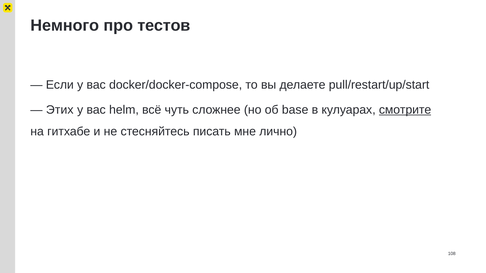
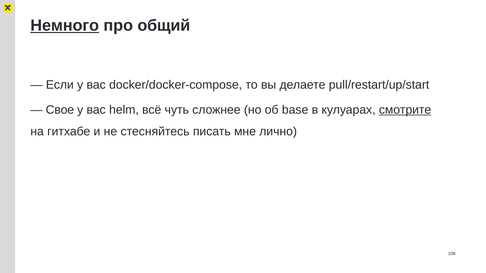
Немного underline: none -> present
тестов: тестов -> общий
Этих: Этих -> Свое
